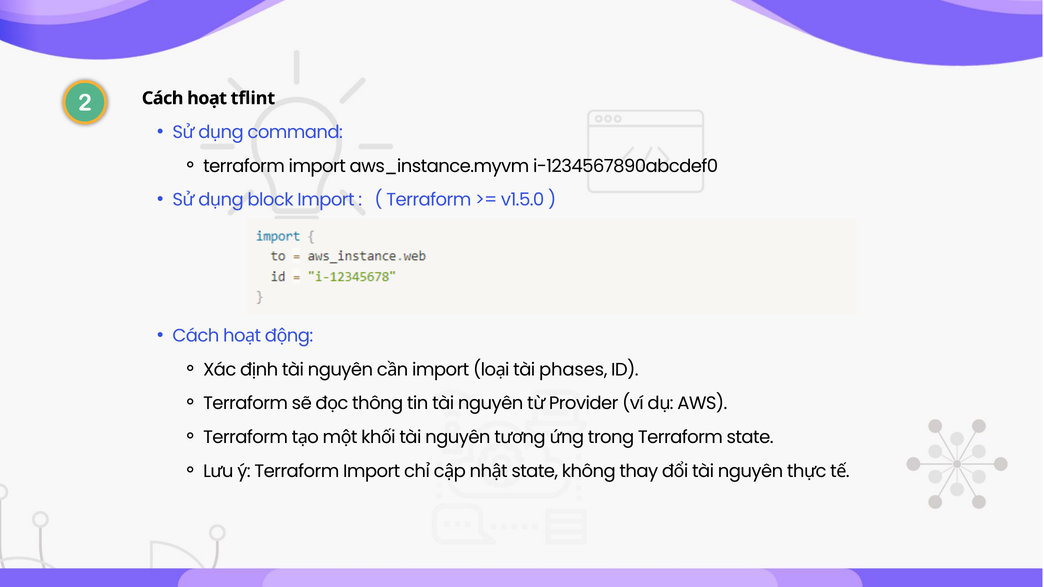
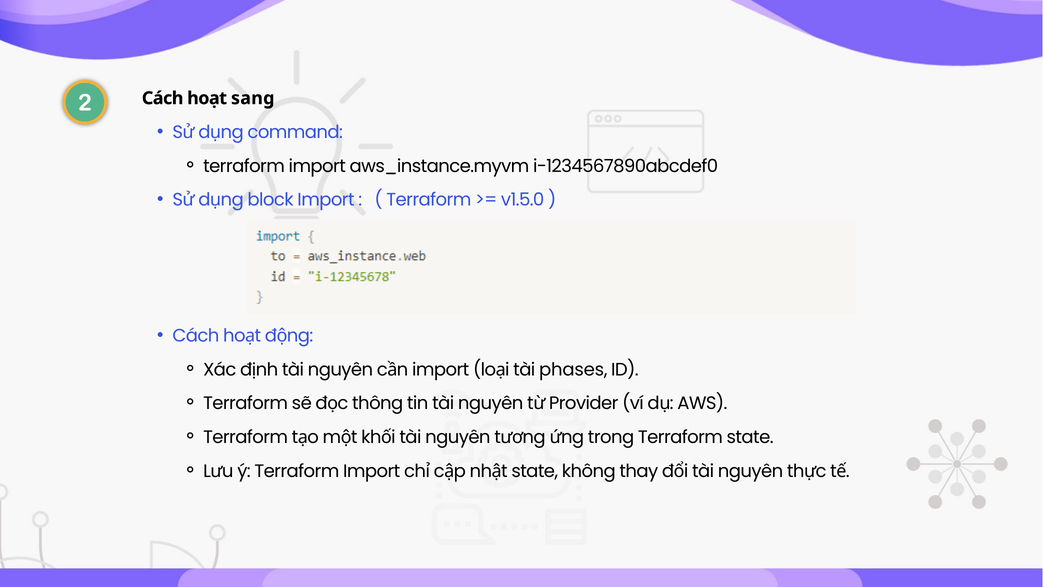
tflint: tflint -> sang
